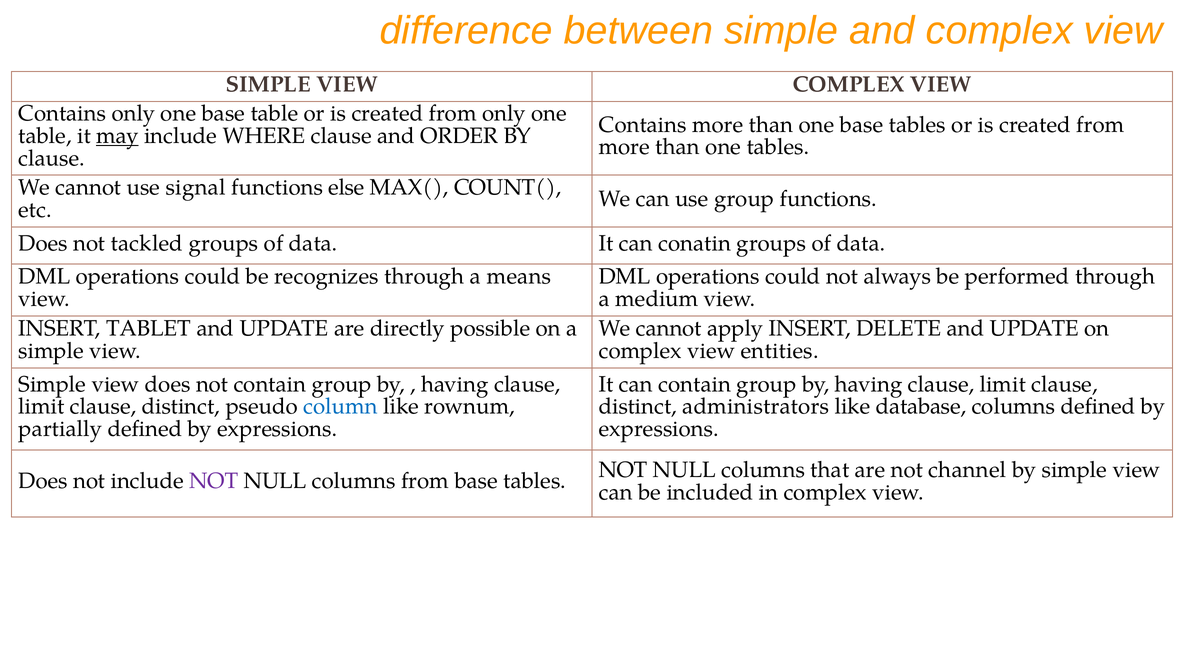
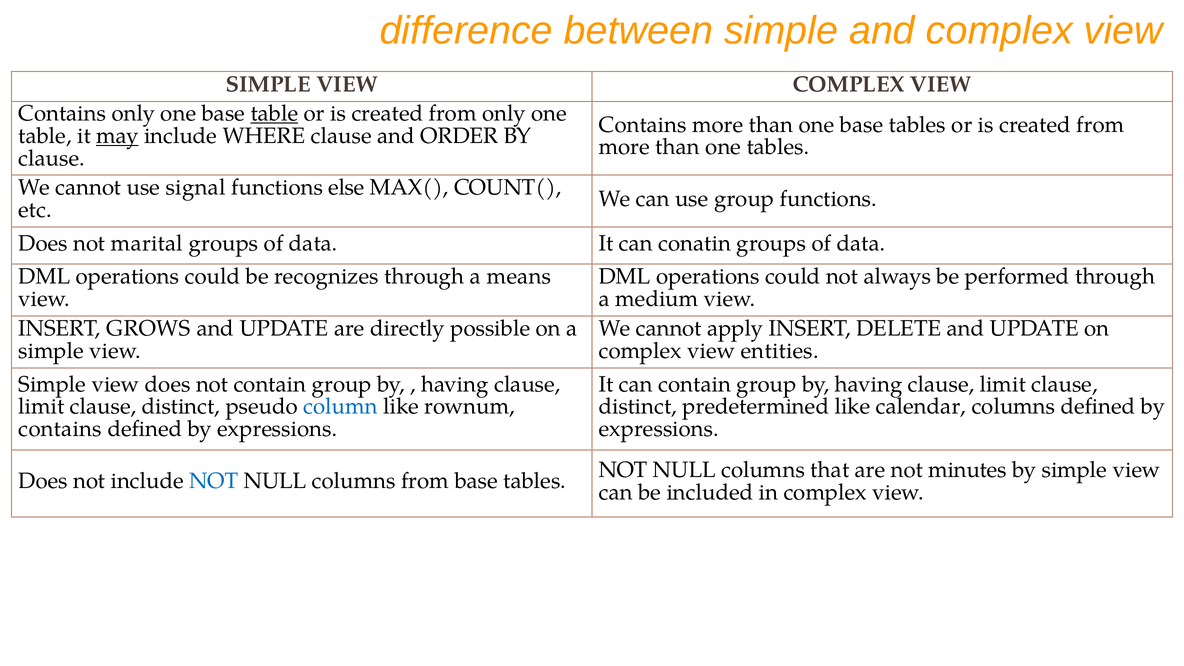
table at (274, 114) underline: none -> present
tackled: tackled -> marital
TABLET: TABLET -> GROWS
administrators: administrators -> predetermined
database: database -> calendar
partially at (60, 429): partially -> contains
channel: channel -> minutes
NOT at (214, 481) colour: purple -> blue
